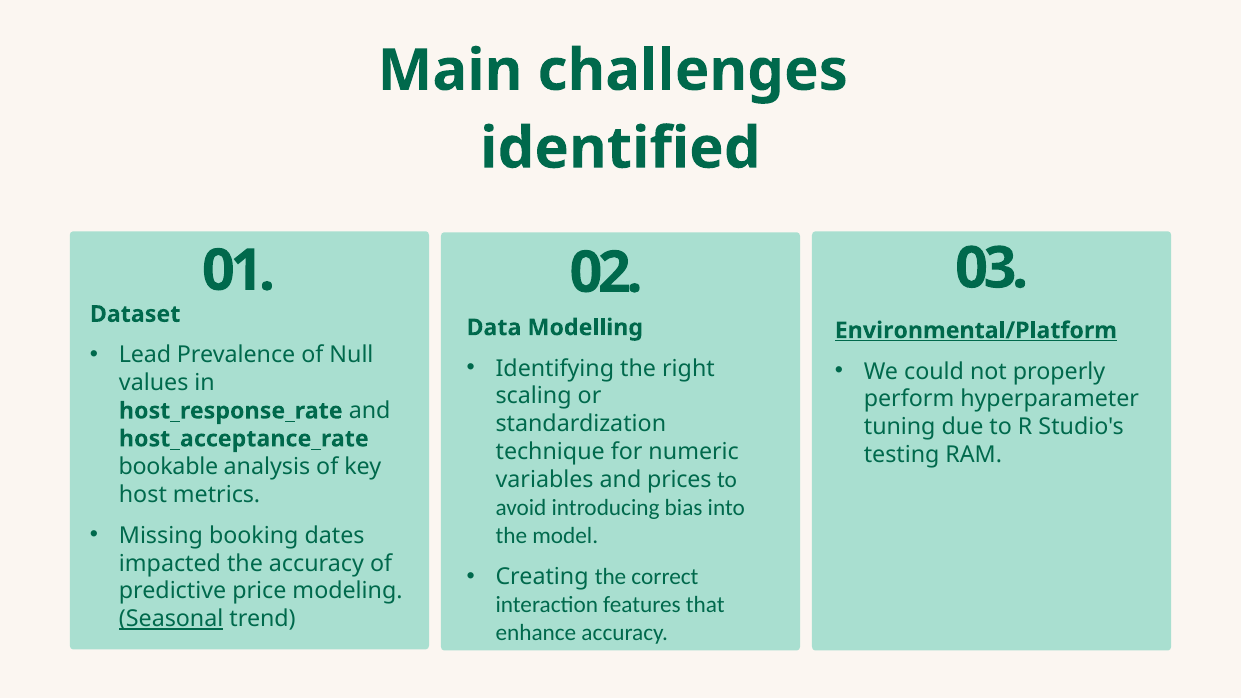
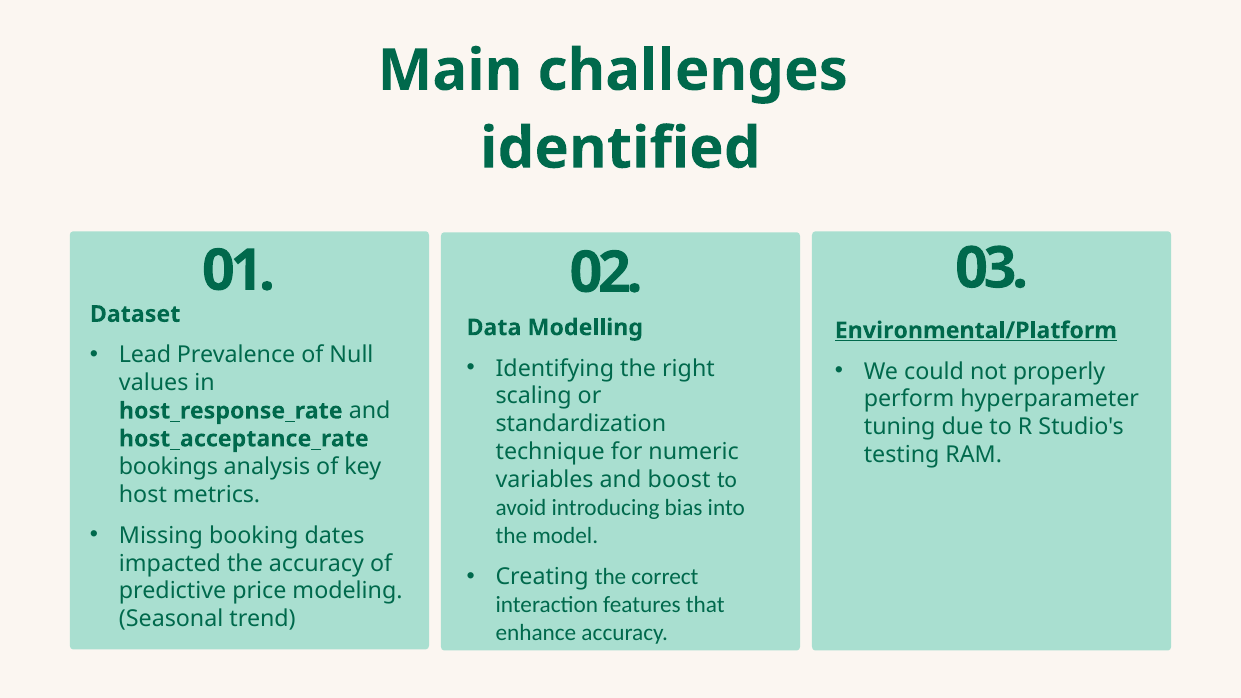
bookable: bookable -> bookings
prices: prices -> boost
Seasonal underline: present -> none
